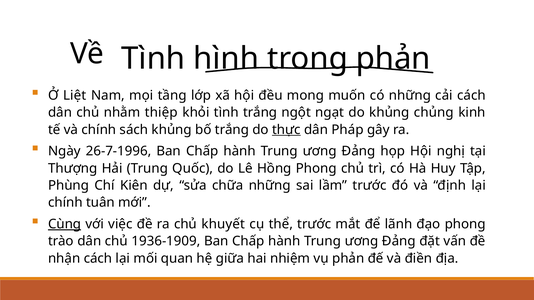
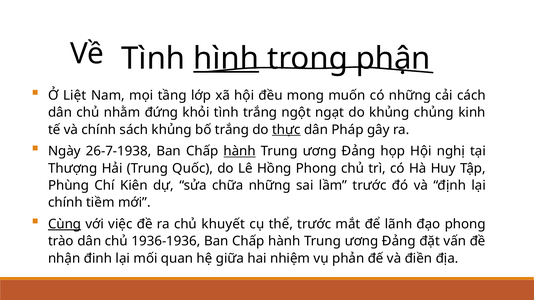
hình underline: none -> present
trong phản: phản -> phận
thiệp: thiệp -> đứng
26-7-1996: 26-7-1996 -> 26-7-1938
hành at (240, 151) underline: none -> present
tuân: tuân -> tiềm
1936-1909: 1936-1909 -> 1936-1936
nhận cách: cách -> đinh
